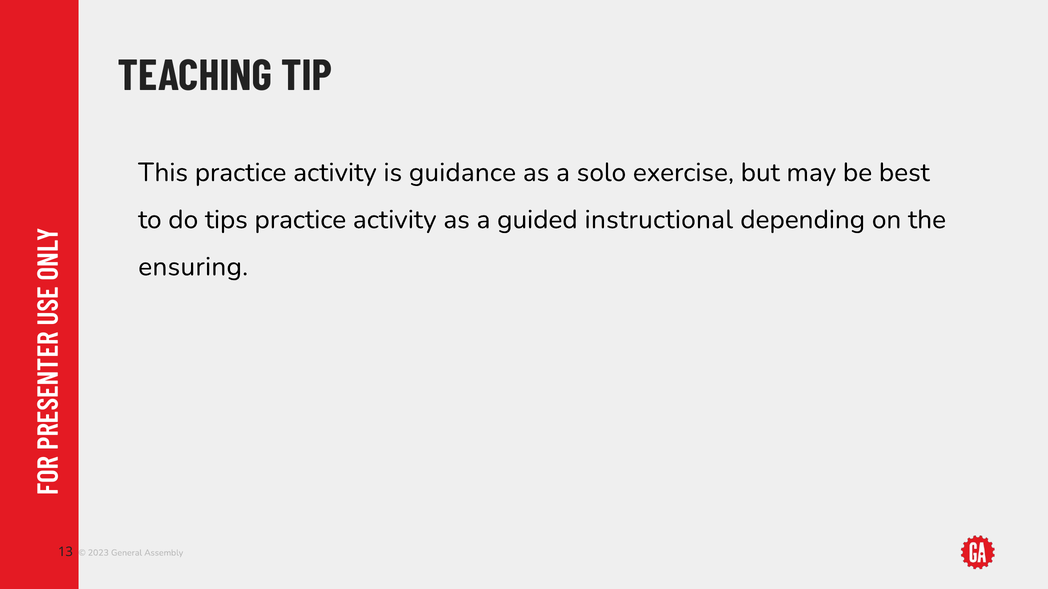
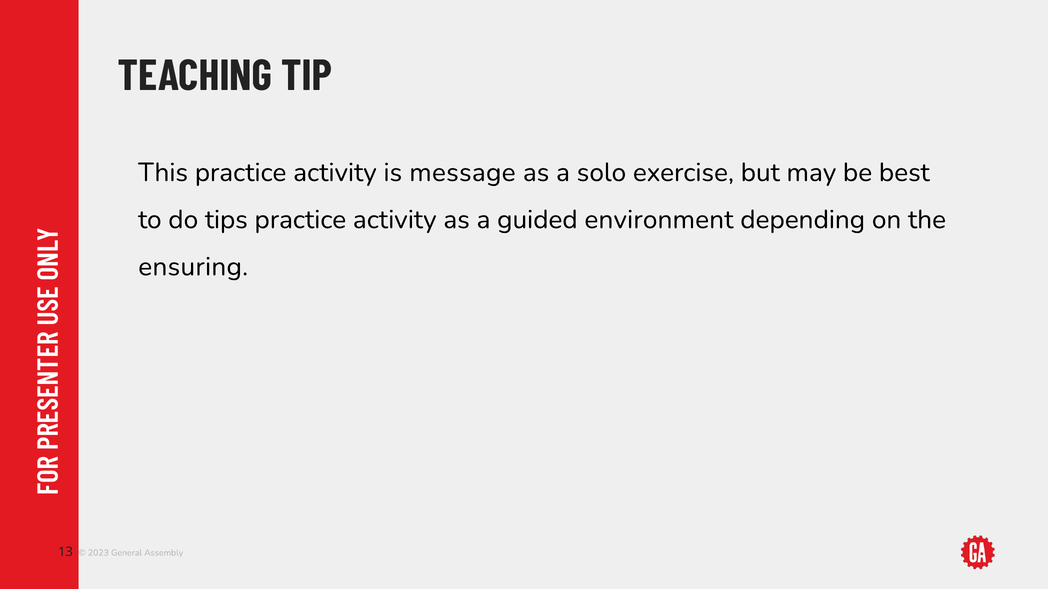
guidance: guidance -> message
instructional: instructional -> environment
